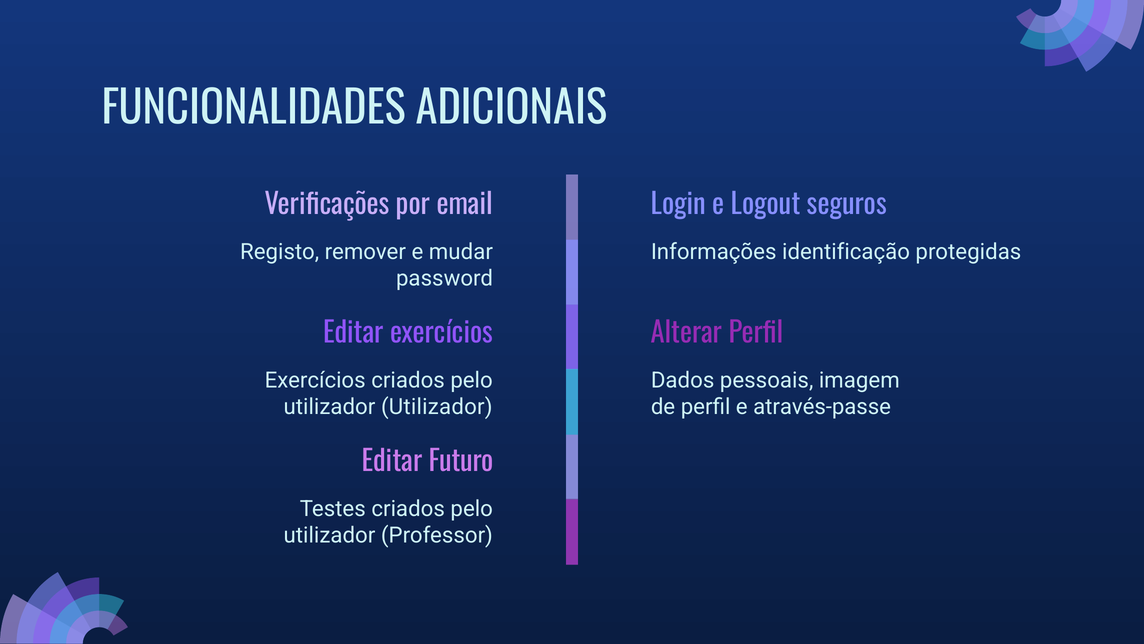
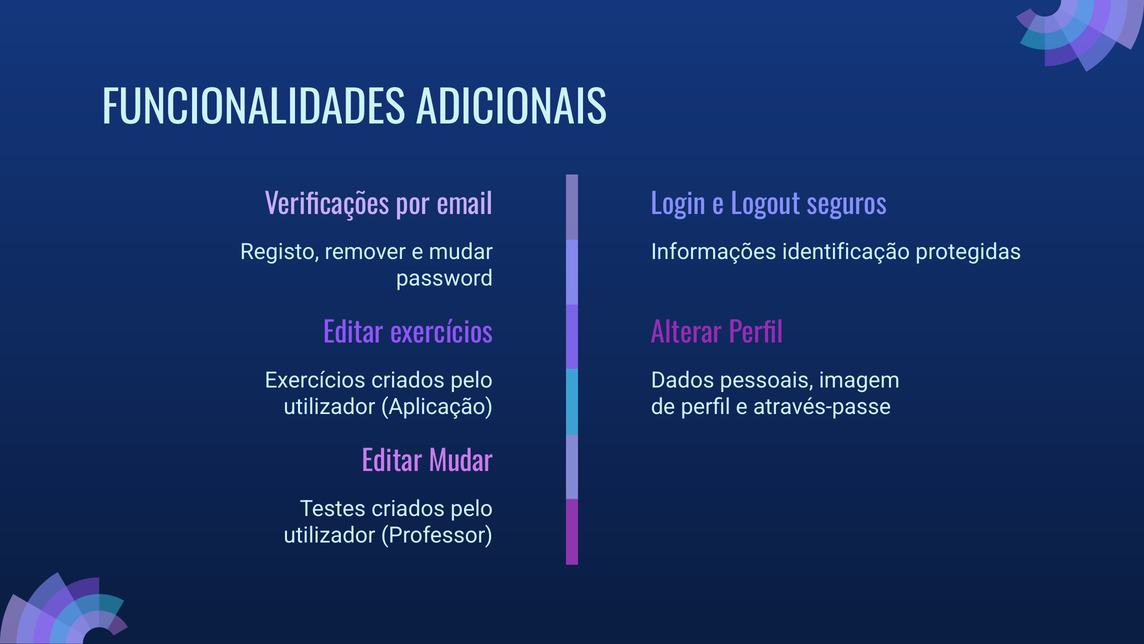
utilizador Utilizador: Utilizador -> Aplicação
Editar Futuro: Futuro -> Mudar
